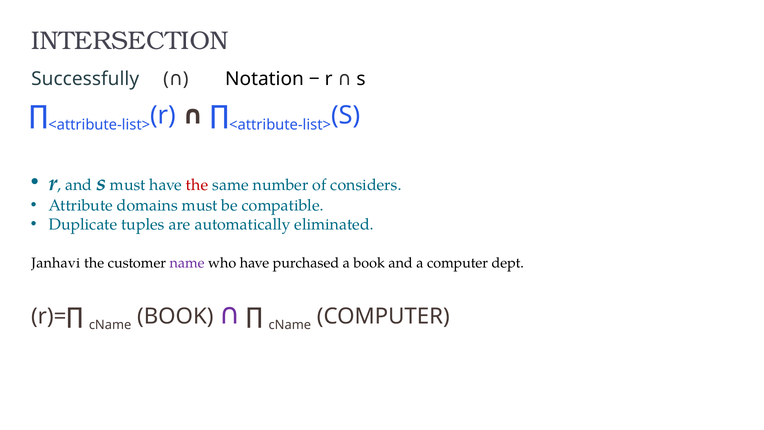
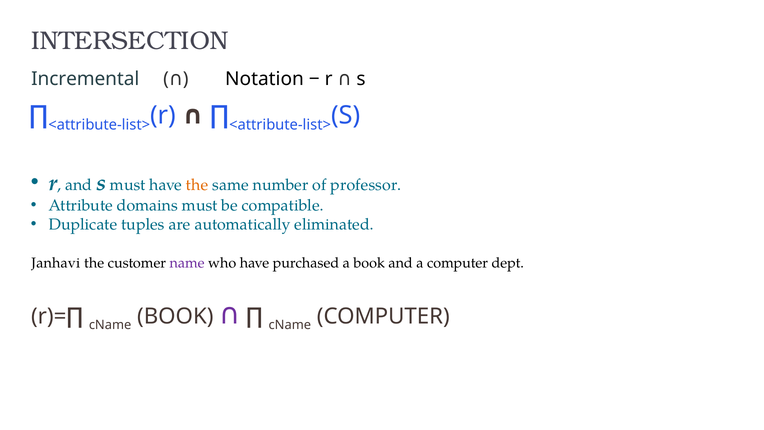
Successfully: Successfully -> Incremental
the at (197, 185) colour: red -> orange
considers: considers -> professor
